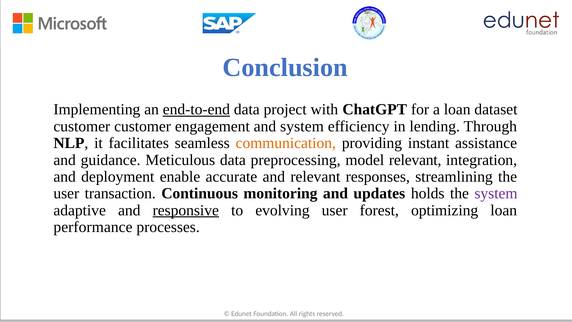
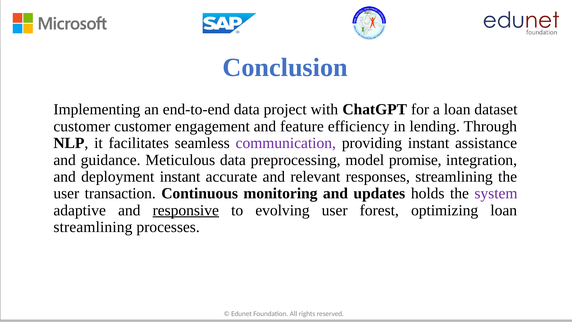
end-to-end underline: present -> none
and system: system -> feature
communication colour: orange -> purple
model relevant: relevant -> promise
deployment enable: enable -> instant
performance at (93, 227): performance -> streamlining
